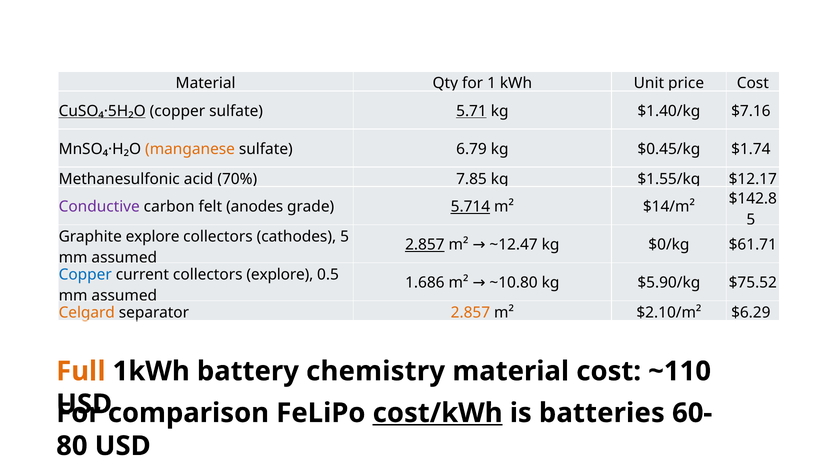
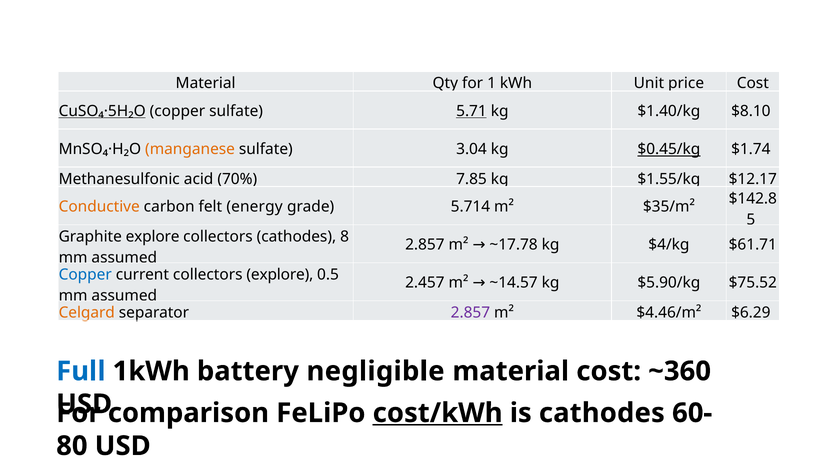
$7.16: $7.16 -> $8.10
6.79: 6.79 -> 3.04
$0.45/kg underline: none -> present
Conductive colour: purple -> orange
anodes: anodes -> energy
5.714 underline: present -> none
$14/m²: $14/m² -> $35/m²
cathodes 5: 5 -> 8
$0/kg: $0/kg -> $4/kg
2.857 at (425, 245) underline: present -> none
~12.47: ~12.47 -> ~17.78
1.686: 1.686 -> 2.457
~10.80: ~10.80 -> ~14.57
2.857 at (470, 313) colour: orange -> purple
$2.10/m²: $2.10/m² -> $4.46/m²
Full colour: orange -> blue
chemistry: chemistry -> negligible
~110: ~110 -> ~360
is batteries: batteries -> cathodes
